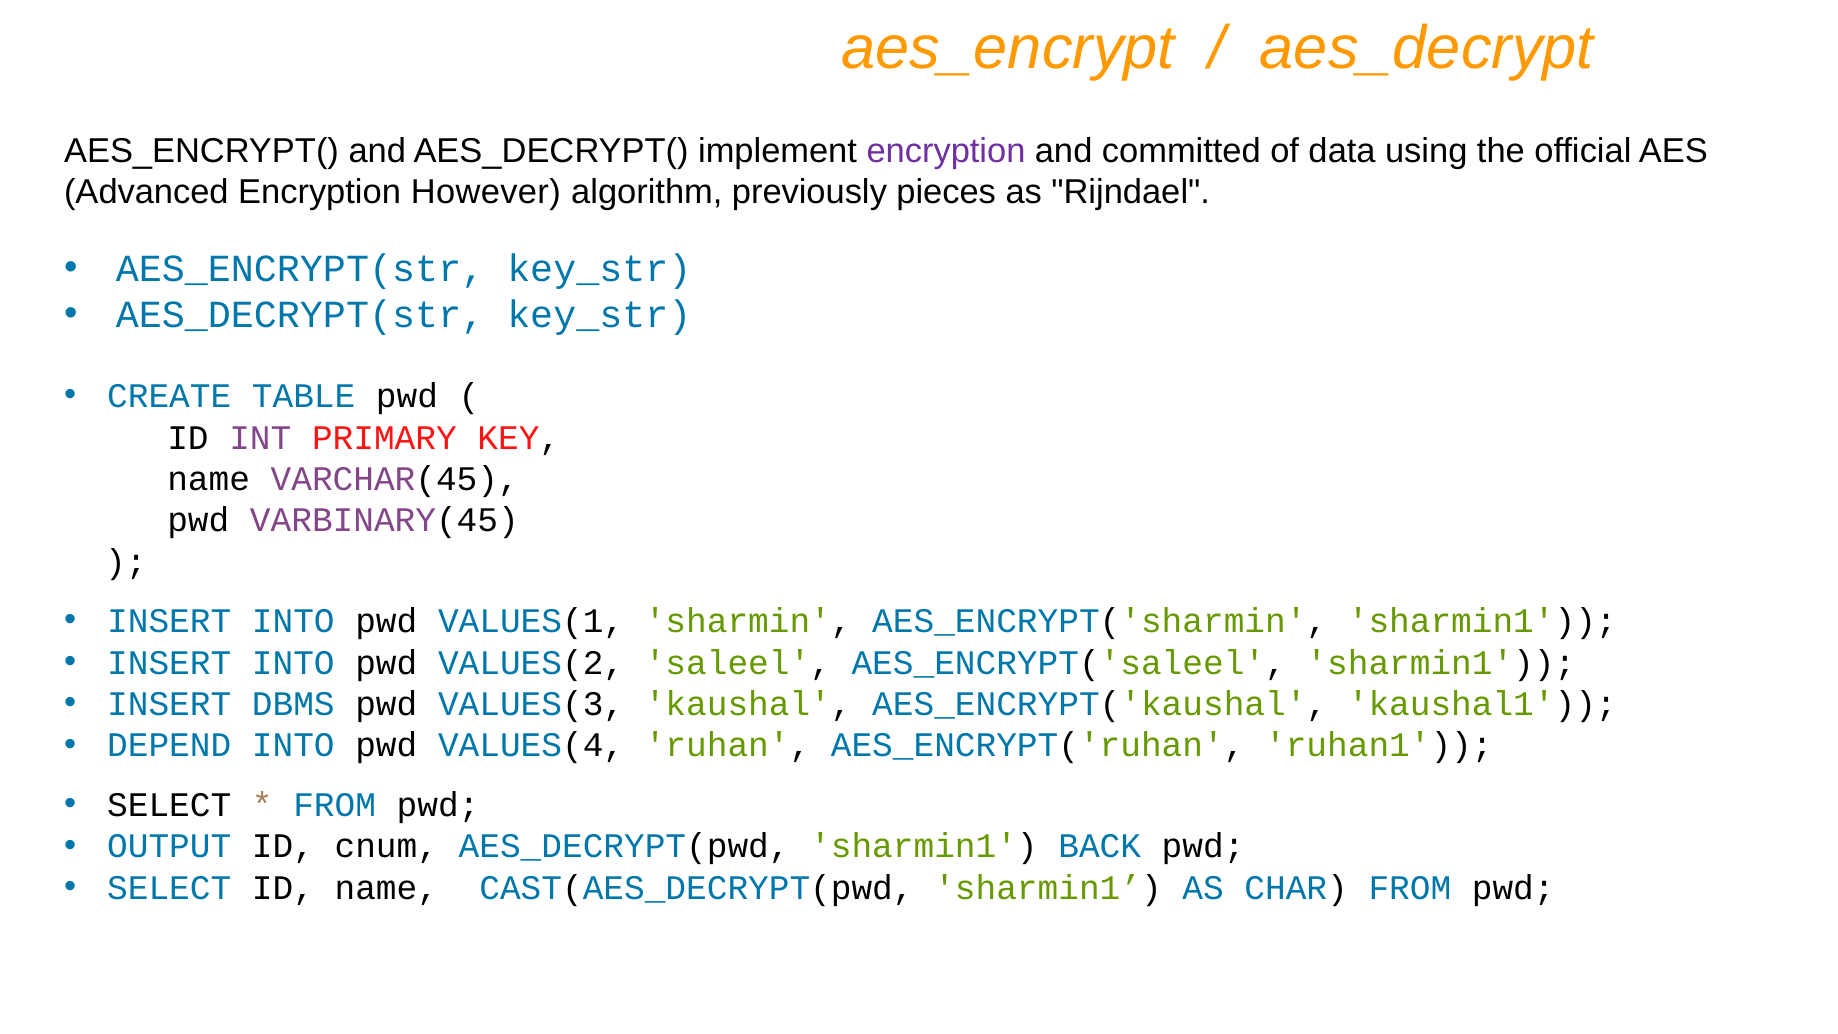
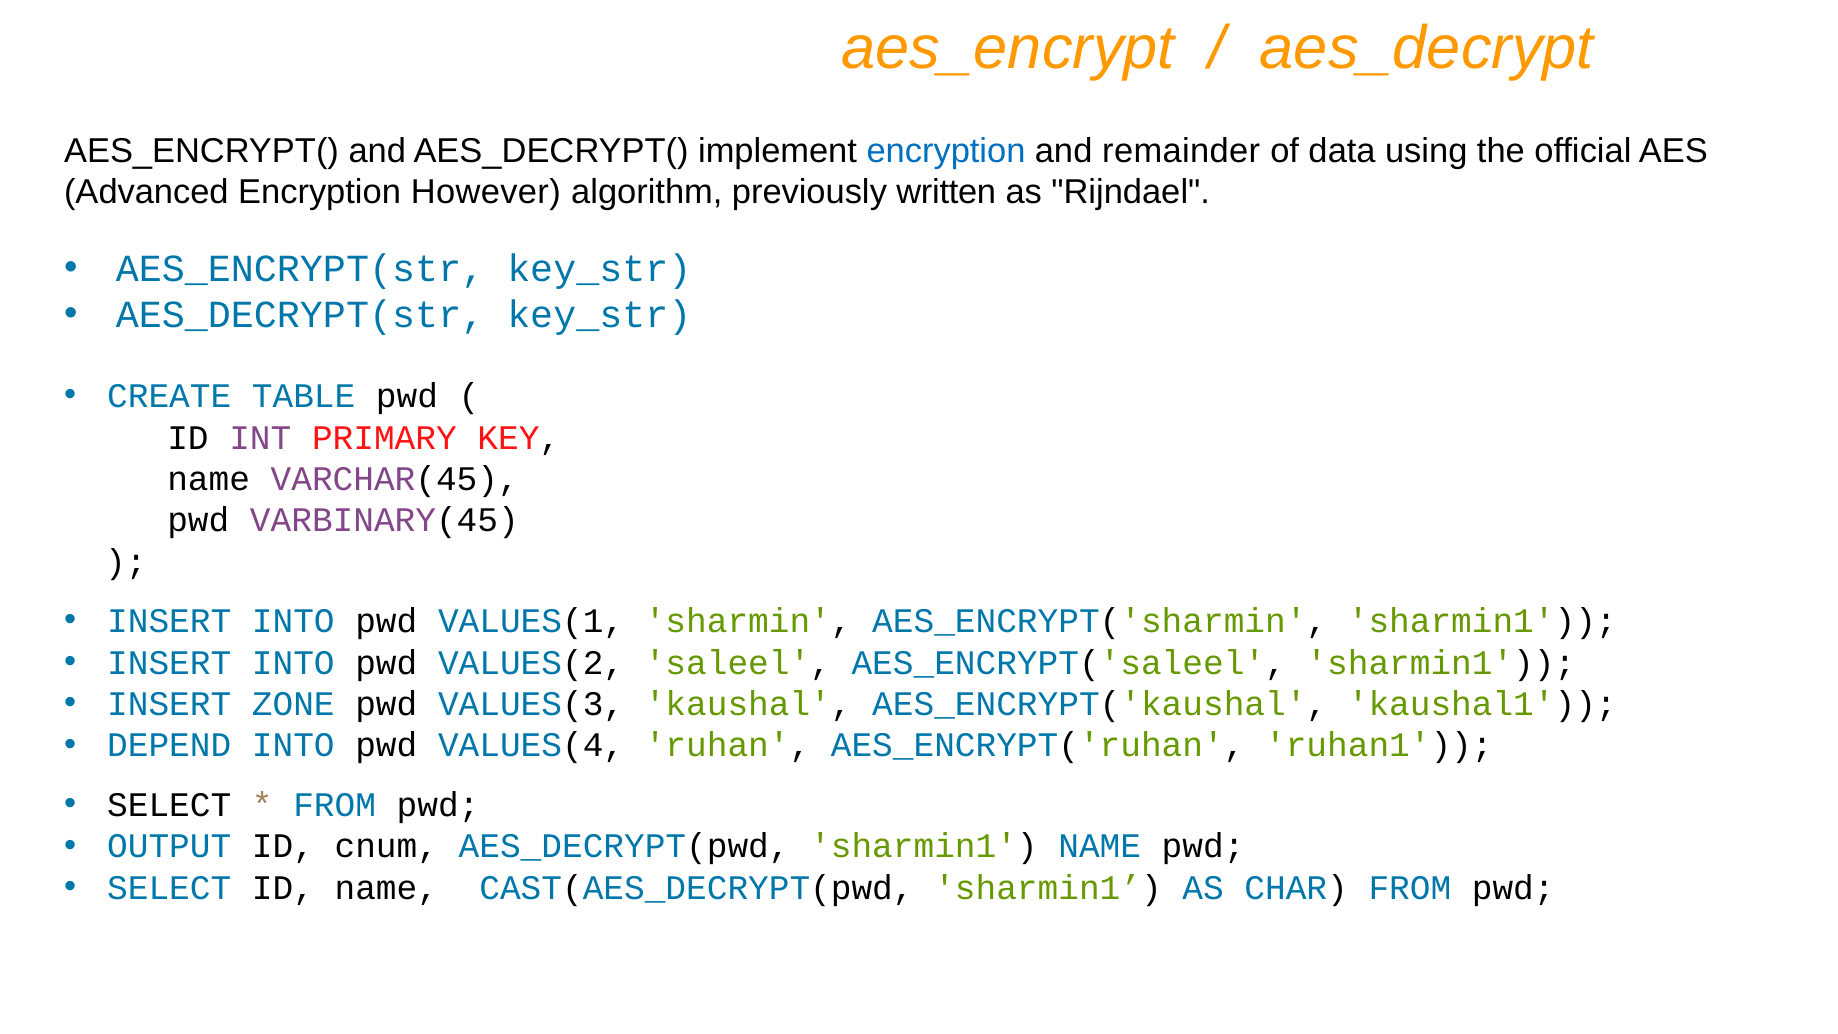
encryption at (946, 151) colour: purple -> blue
committed: committed -> remainder
pieces: pieces -> written
DBMS: DBMS -> ZONE
sharmin1 BACK: BACK -> NAME
